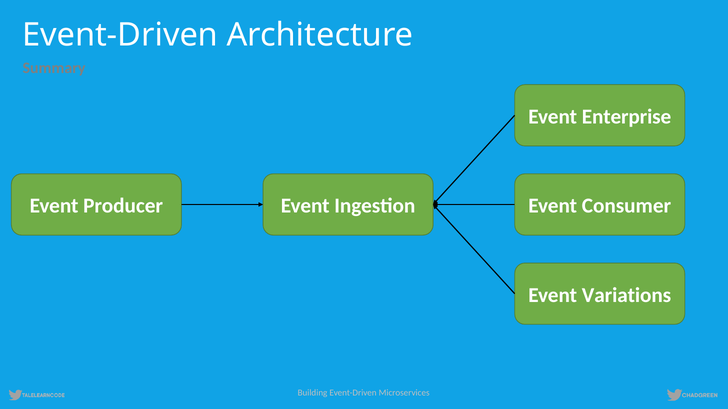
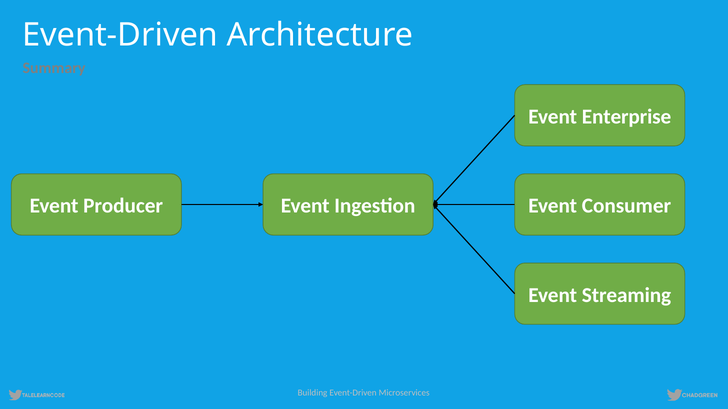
Variations: Variations -> Streaming
